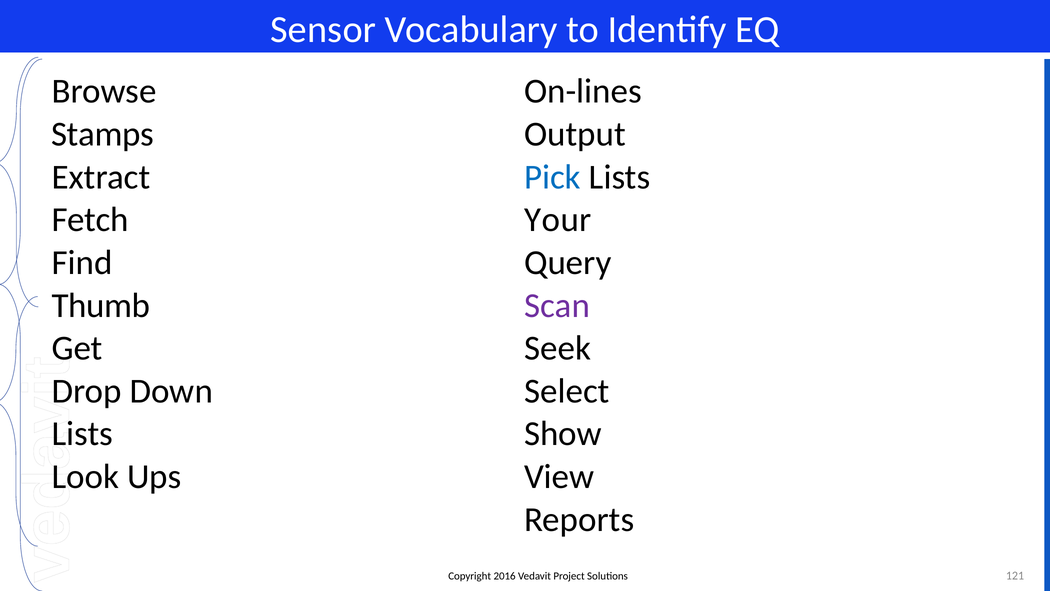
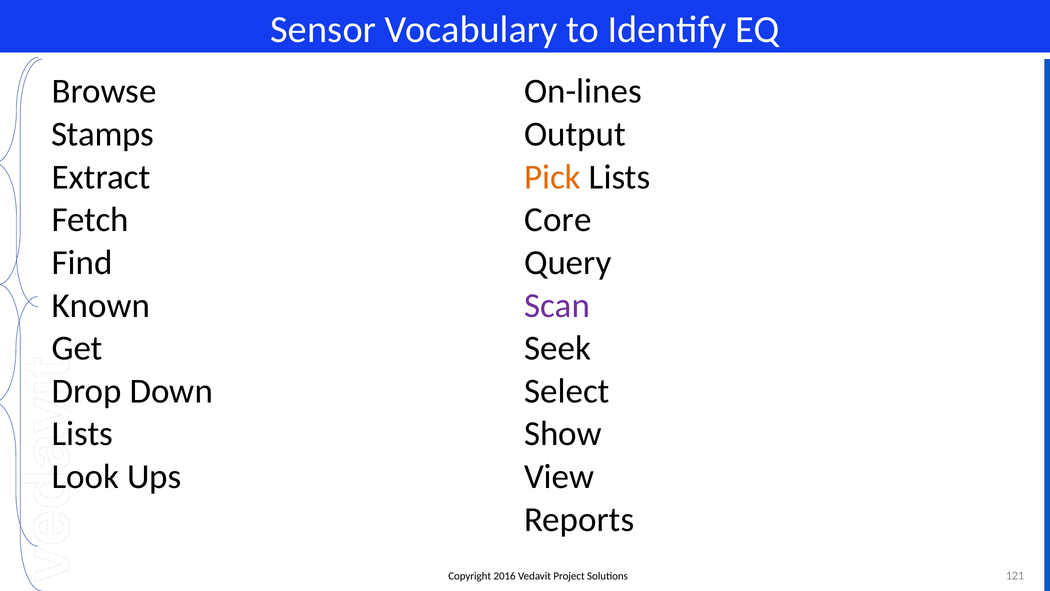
Pick colour: blue -> orange
Your: Your -> Core
Thumb: Thumb -> Known
